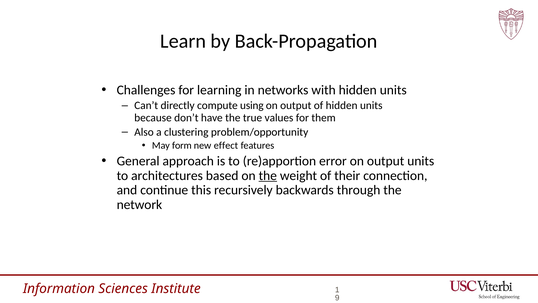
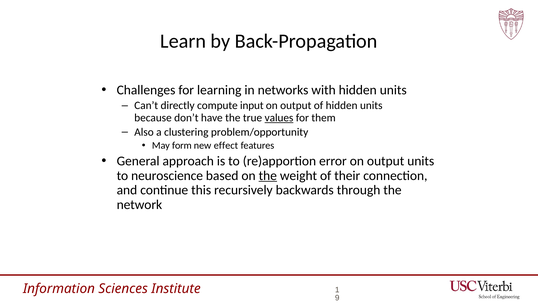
using: using -> input
values underline: none -> present
architectures: architectures -> neuroscience
